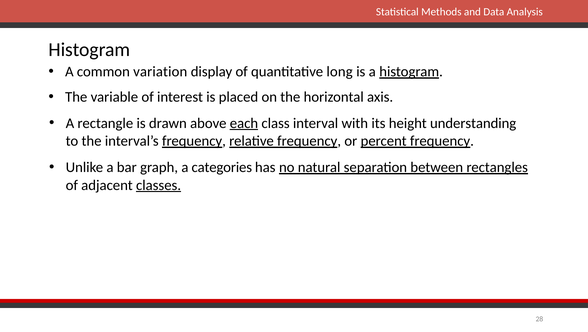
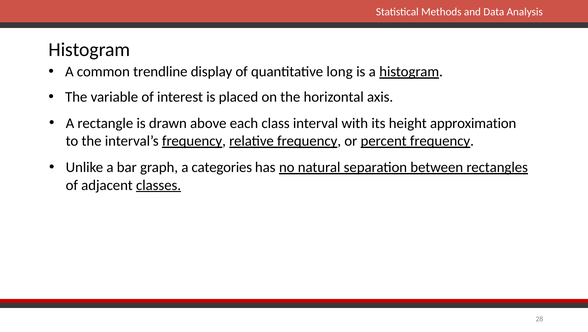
variation: variation -> trendline
each underline: present -> none
understanding: understanding -> approximation
